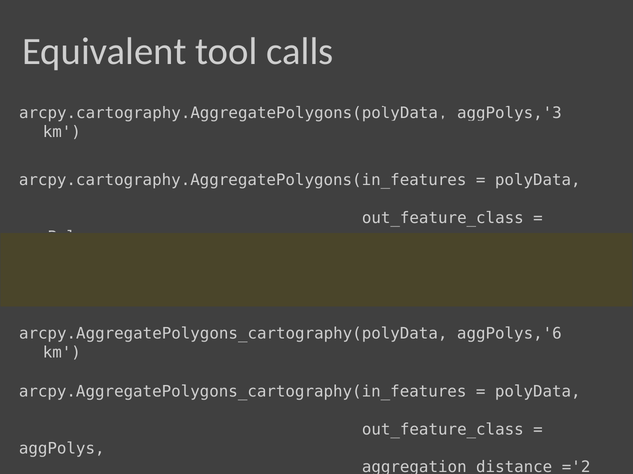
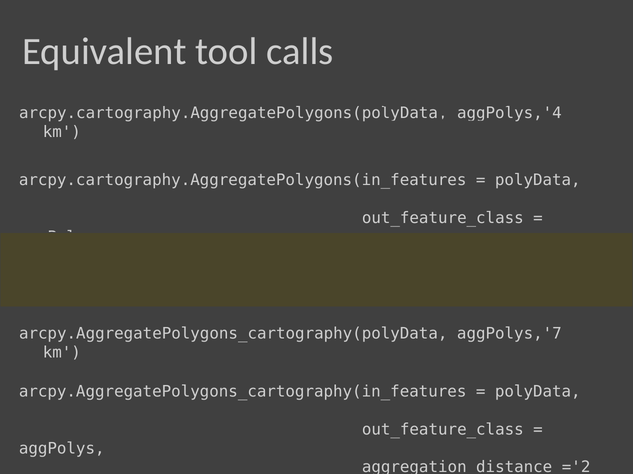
aggPolys,'3: aggPolys,'3 -> aggPolys,'4
aggPolys,'6: aggPolys,'6 -> aggPolys,'7
